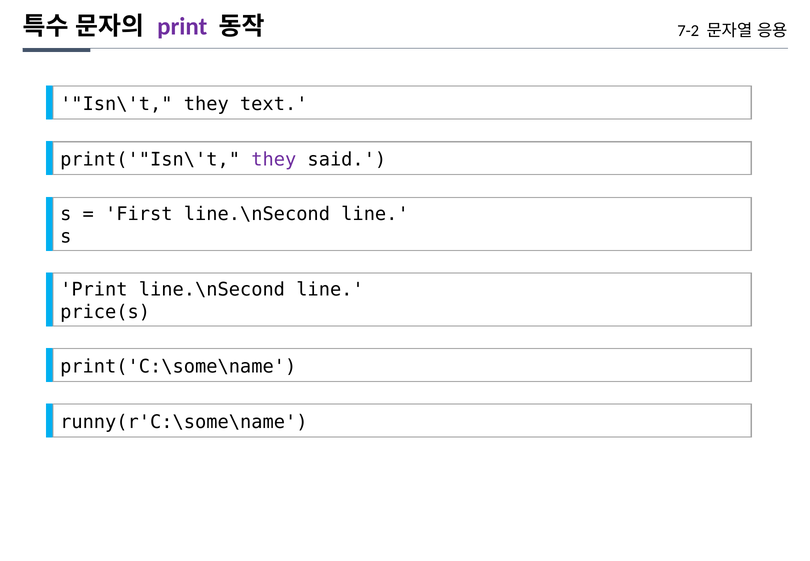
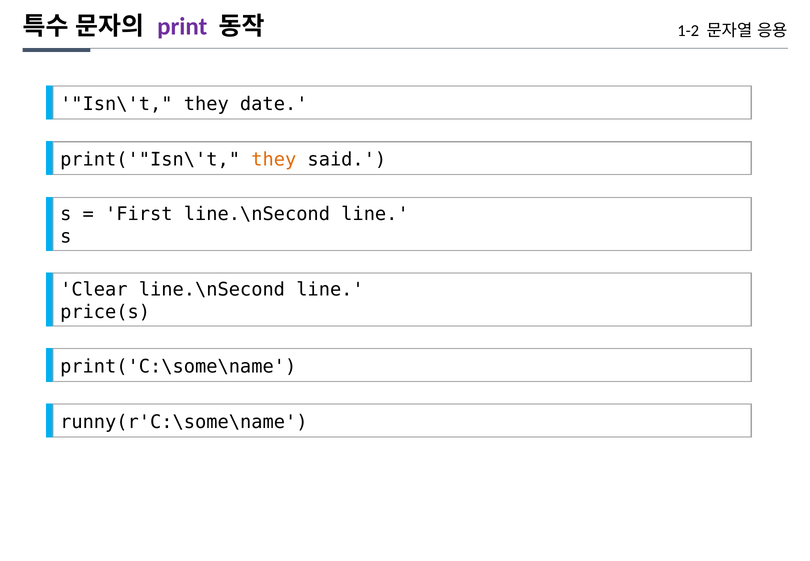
7-2: 7-2 -> 1-2
text: text -> date
they at (274, 159) colour: purple -> orange
Print at (94, 289): Print -> Clear
